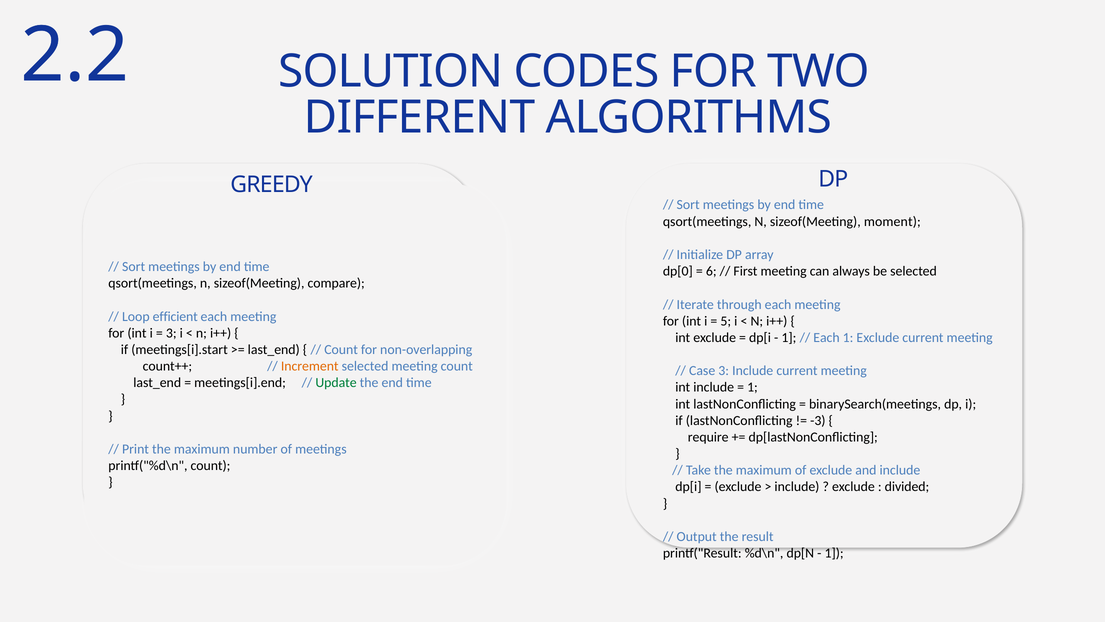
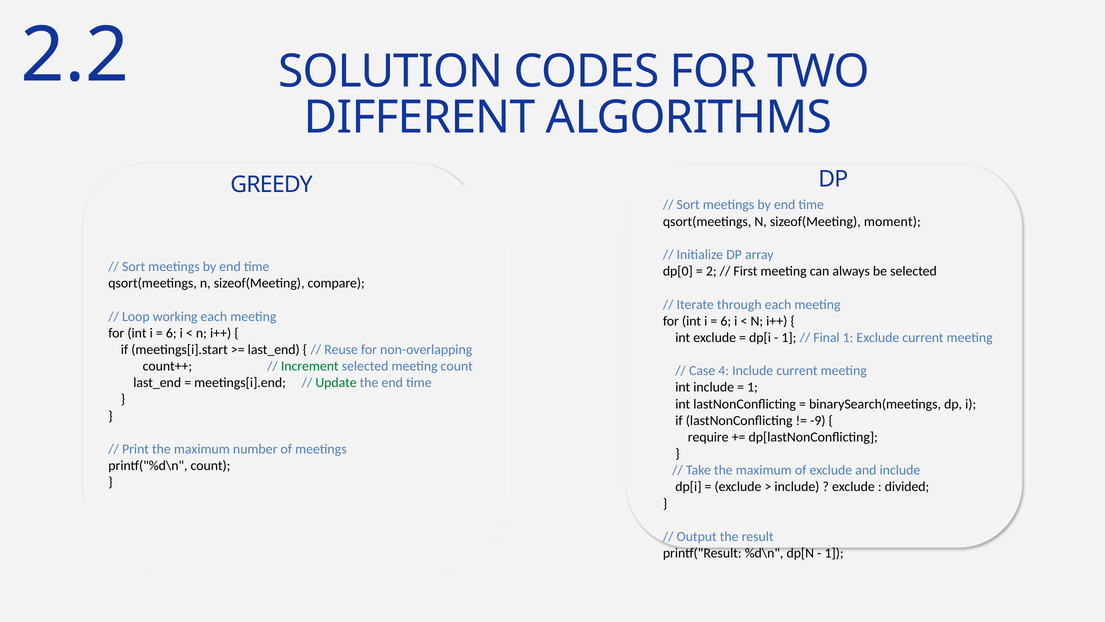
6 at (711, 271): 6 -> 2
efficient: efficient -> working
5 at (726, 321): 5 -> 6
3 at (171, 333): 3 -> 6
Each at (826, 337): Each -> Final
Count at (341, 349): Count -> Reuse
Increment colour: orange -> green
Case 3: 3 -> 4
-3: -3 -> -9
